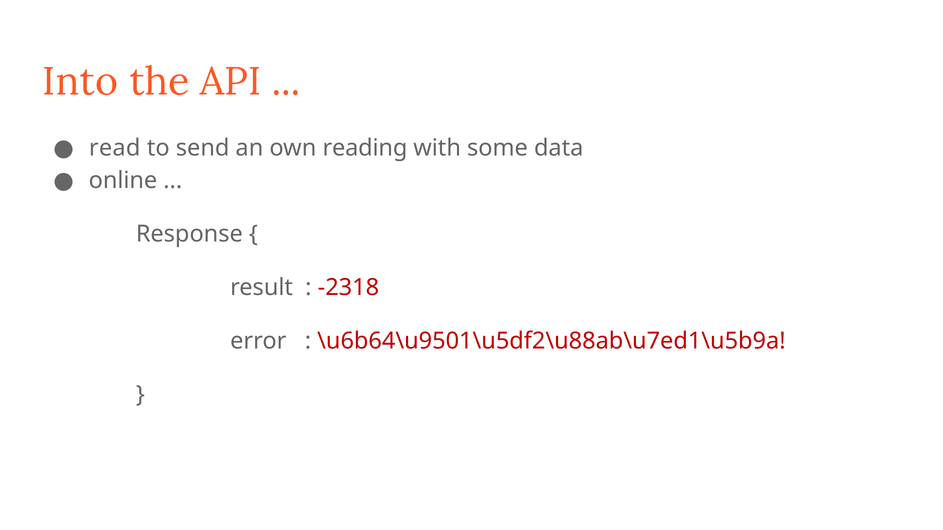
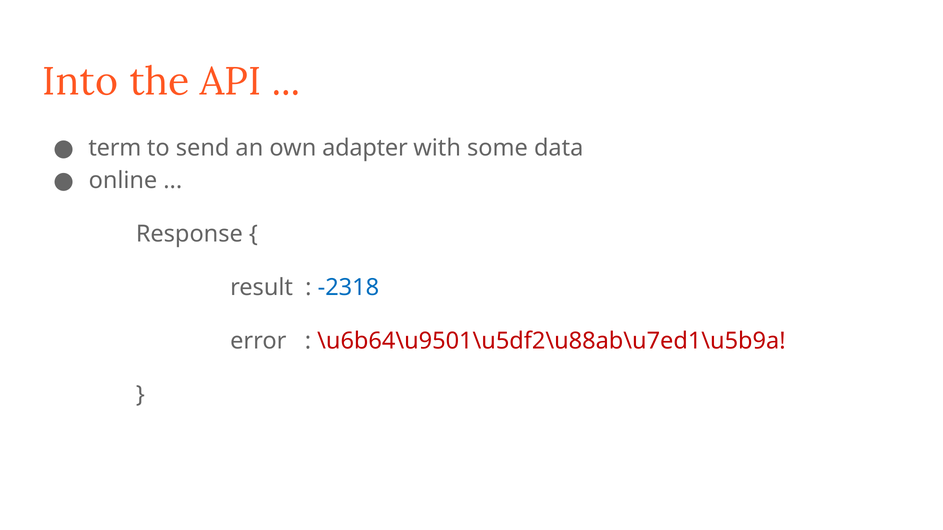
read: read -> term
reading: reading -> adapter
-2318 colour: red -> blue
